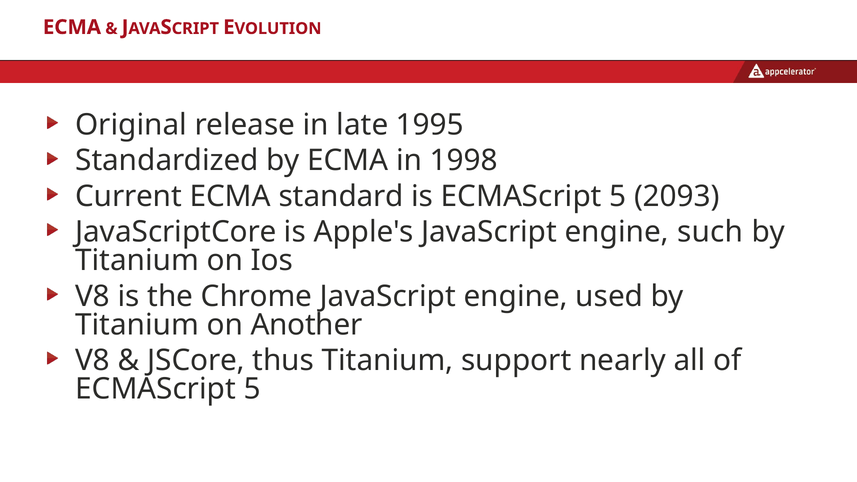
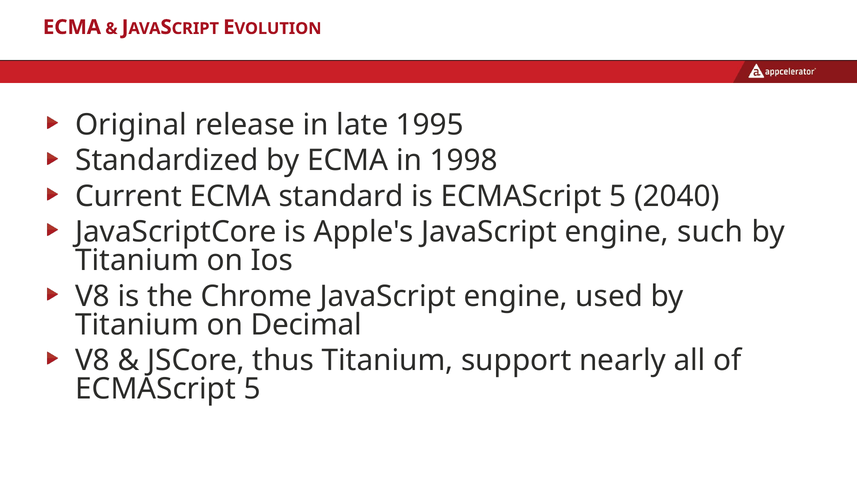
2093: 2093 -> 2040
Another: Another -> Decimal
